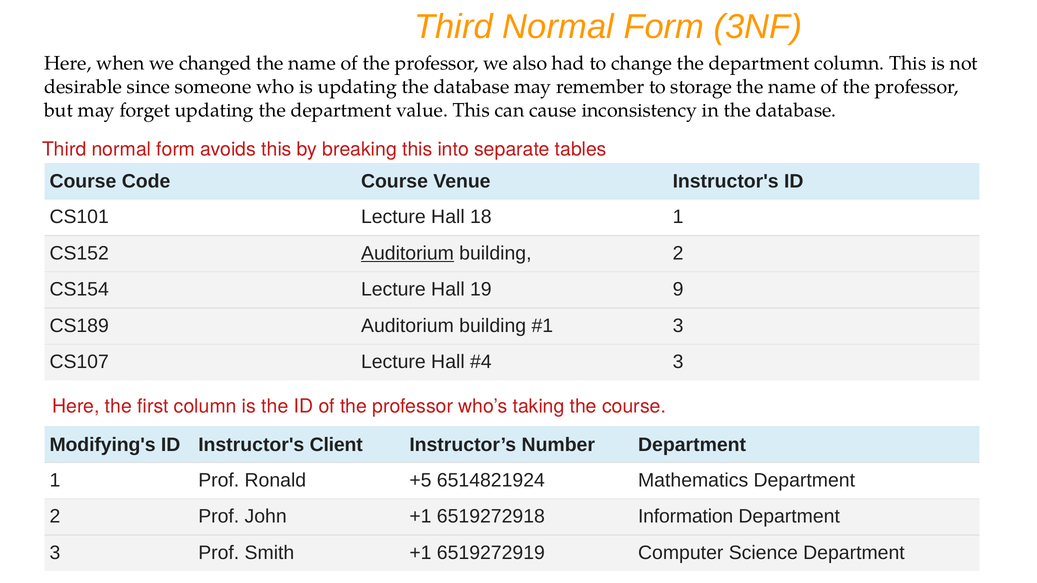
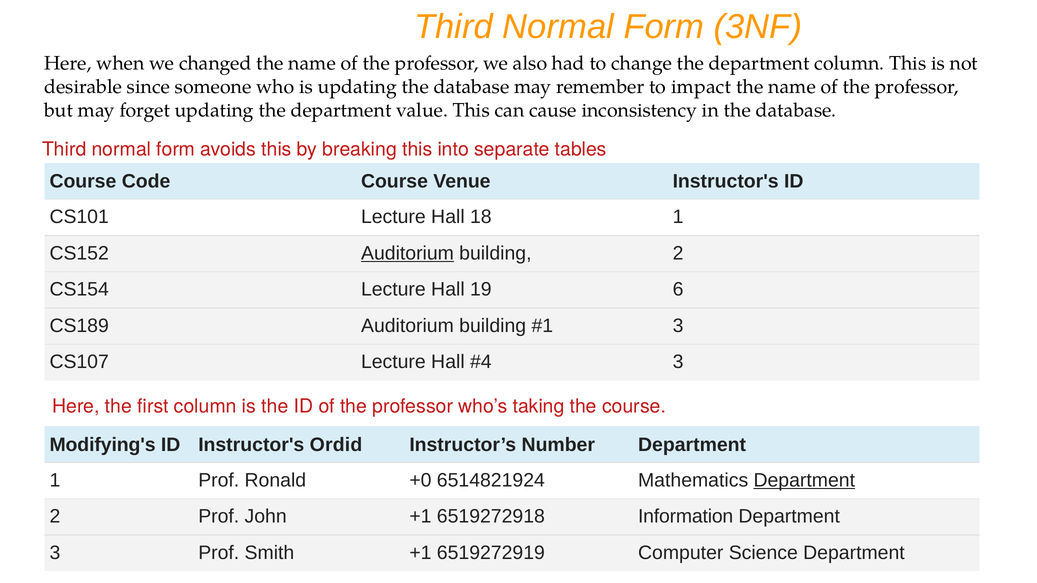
storage: storage -> impact
9: 9 -> 6
Client: Client -> Ordid
+5: +5 -> +0
Department at (804, 480) underline: none -> present
